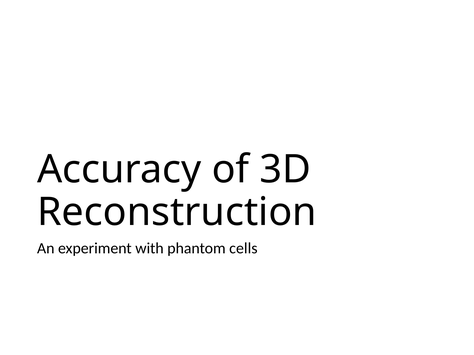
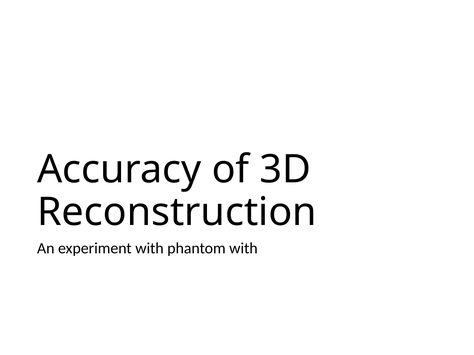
phantom cells: cells -> with
